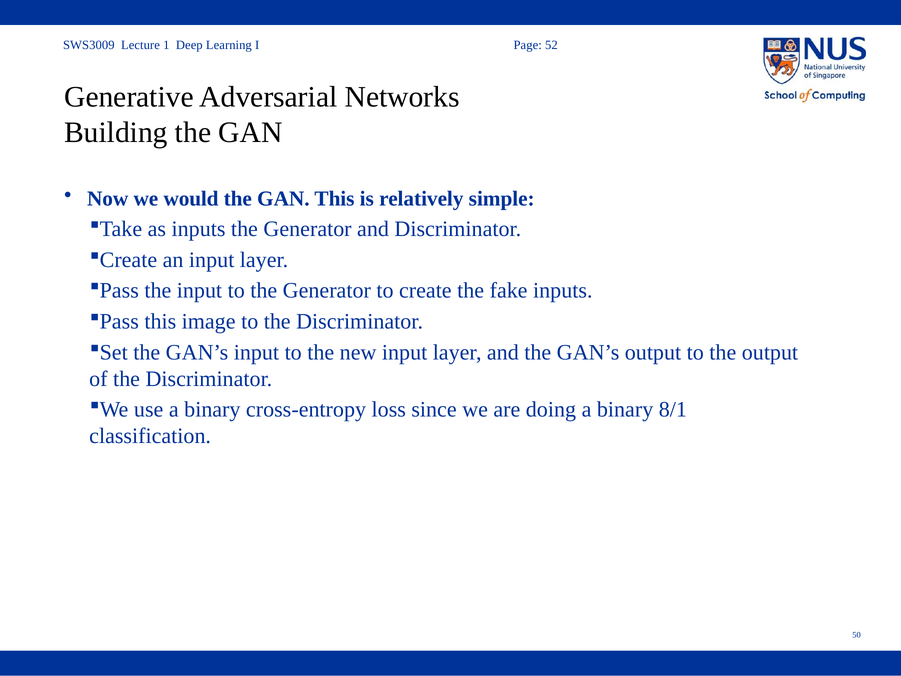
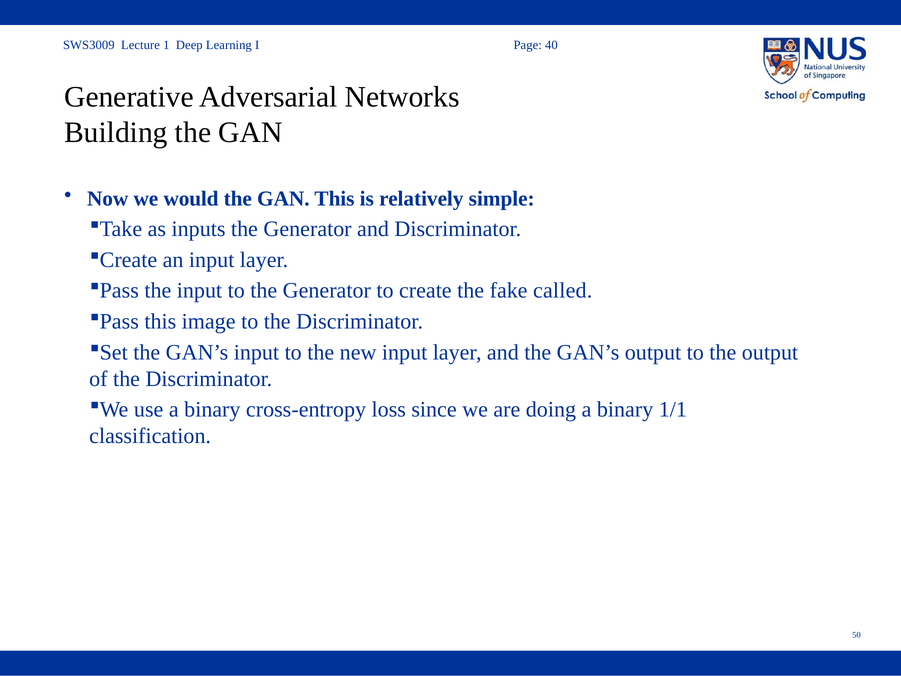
52: 52 -> 40
fake inputs: inputs -> called
8/1: 8/1 -> 1/1
